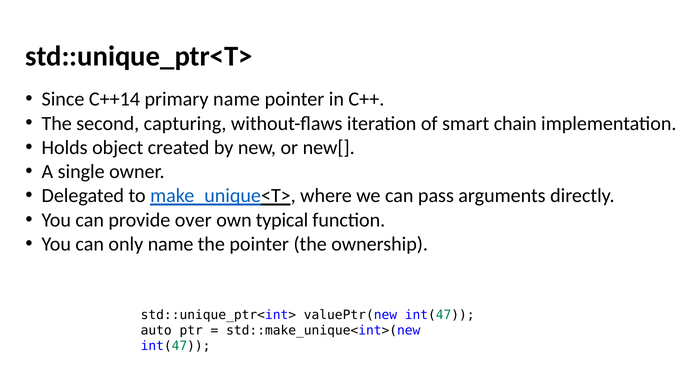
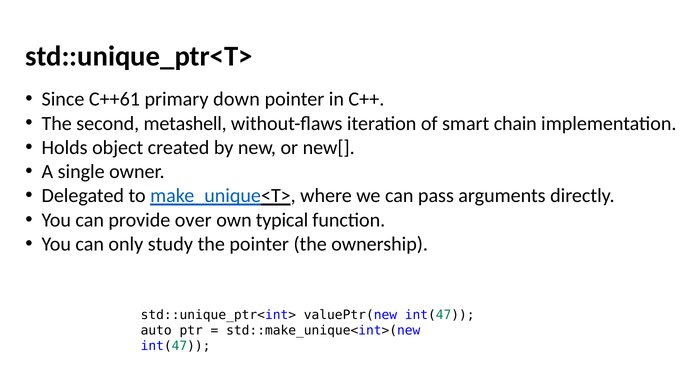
C++14: C++14 -> C++61
primary name: name -> down
capturing: capturing -> metashell
only name: name -> study
